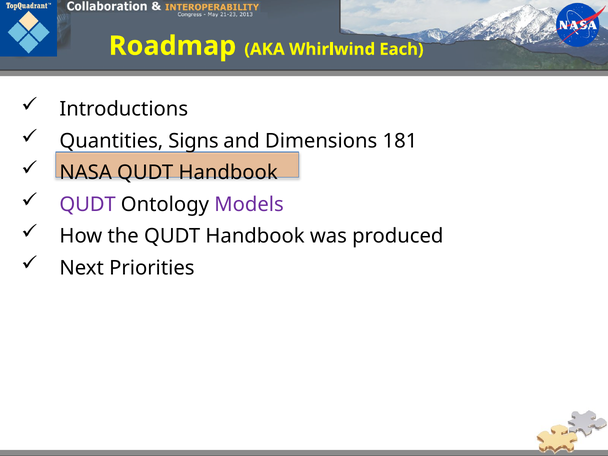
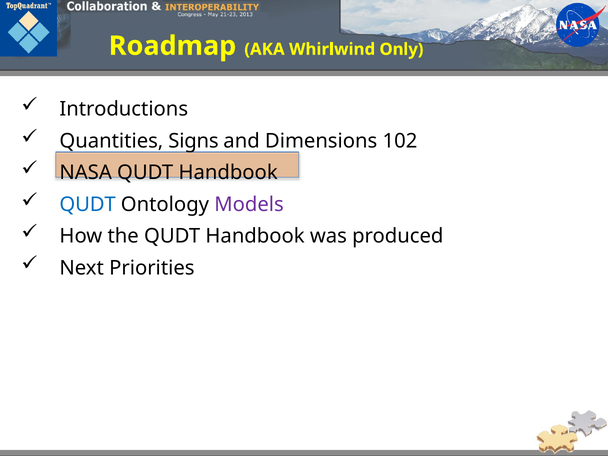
Each: Each -> Only
181: 181 -> 102
QUDT at (88, 204) colour: purple -> blue
